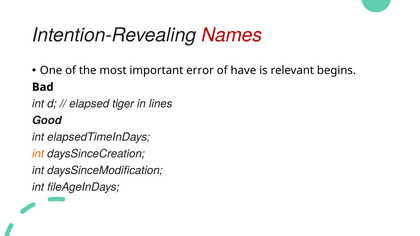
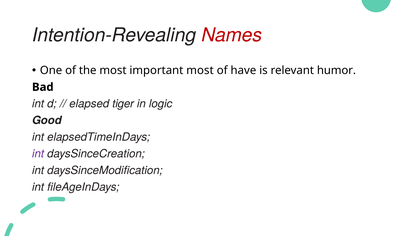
important error: error -> most
begins: begins -> humor
lines: lines -> logic
int at (38, 154) colour: orange -> purple
